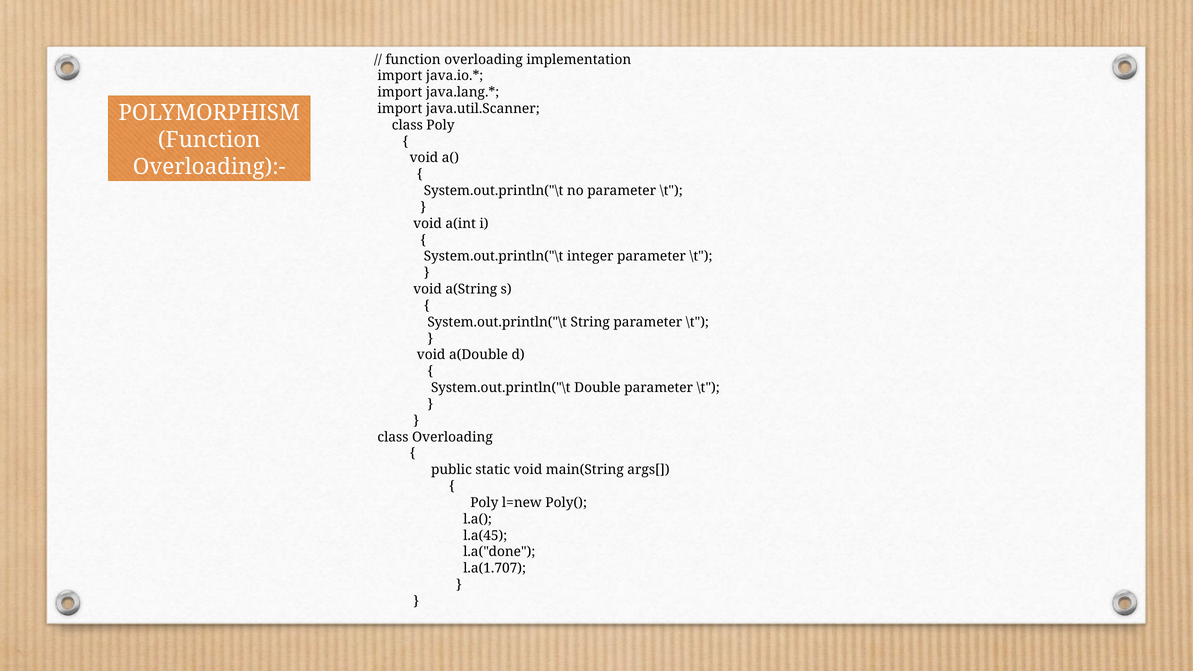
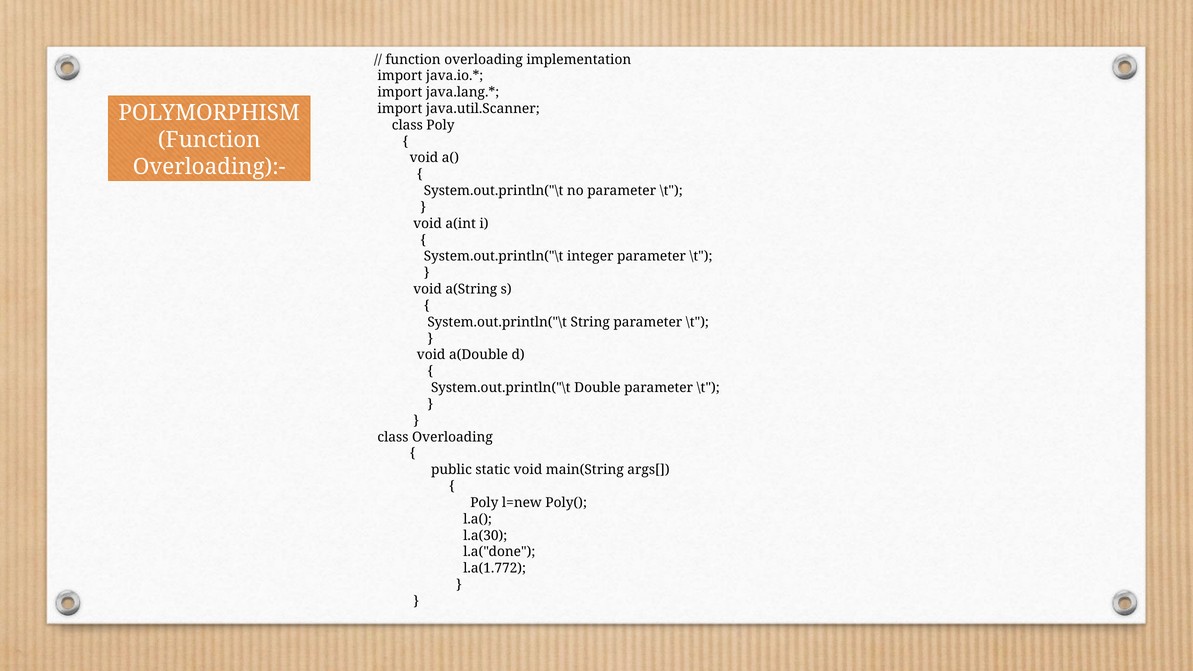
l.a(45: l.a(45 -> l.a(30
l.a(1.707: l.a(1.707 -> l.a(1.772
